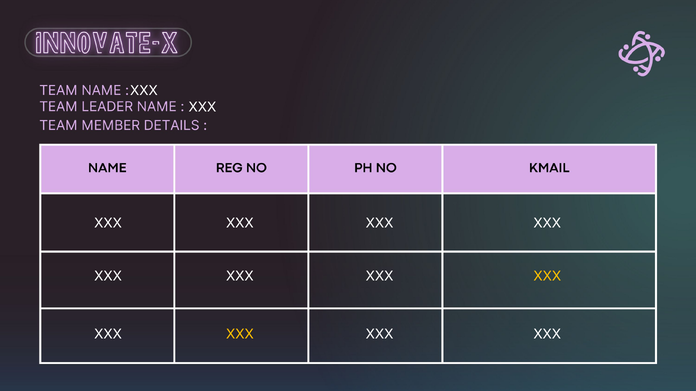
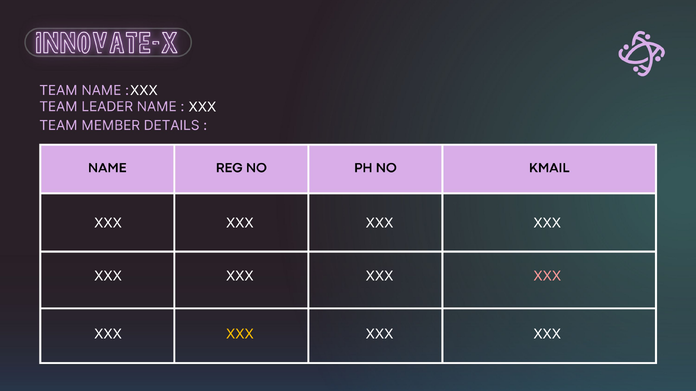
XXX at (547, 277) colour: yellow -> pink
